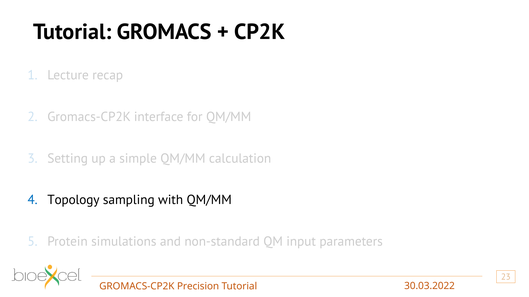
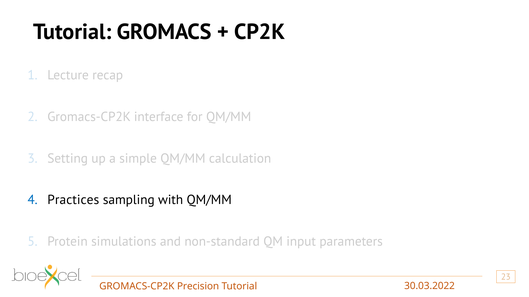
Topology: Topology -> Practices
